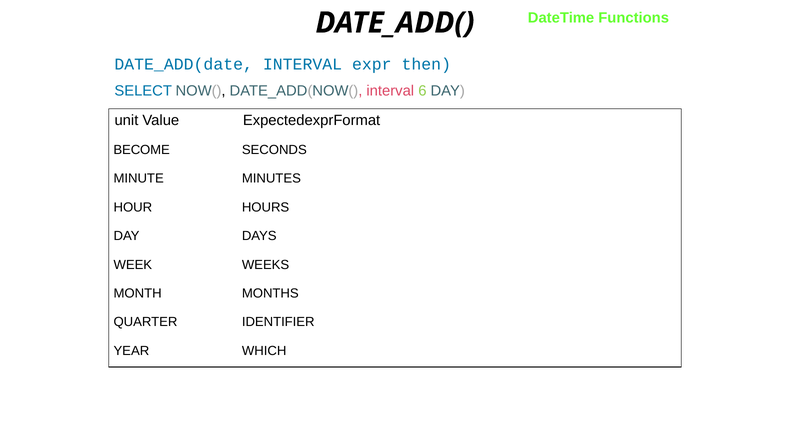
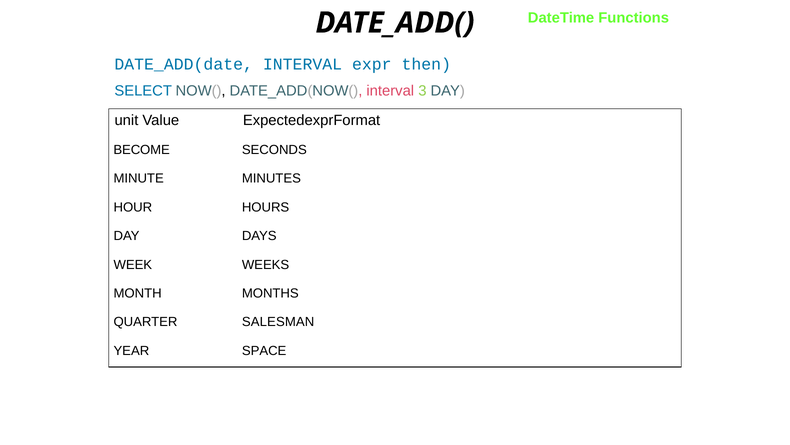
6: 6 -> 3
IDENTIFIER: IDENTIFIER -> SALESMAN
WHICH: WHICH -> SPACE
